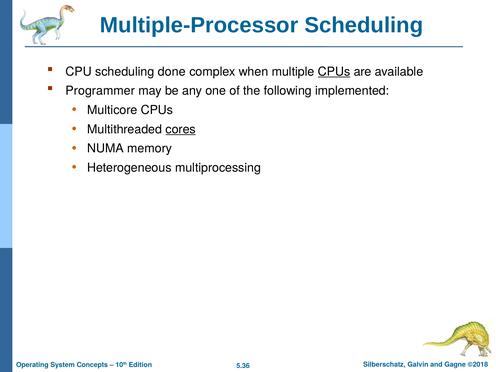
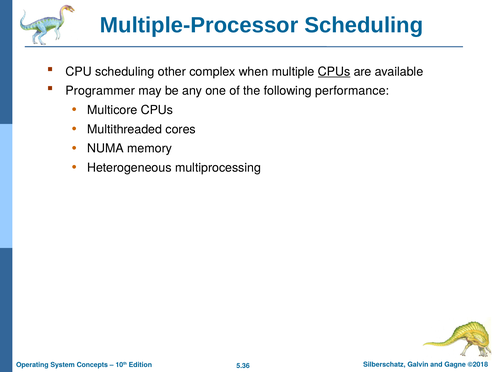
done: done -> other
implemented: implemented -> performance
cores underline: present -> none
